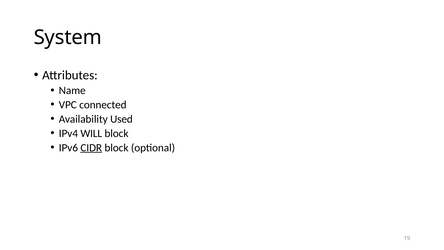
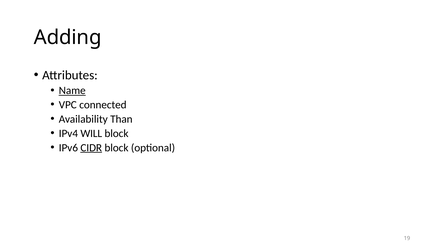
System: System -> Adding
Name underline: none -> present
Used: Used -> Than
